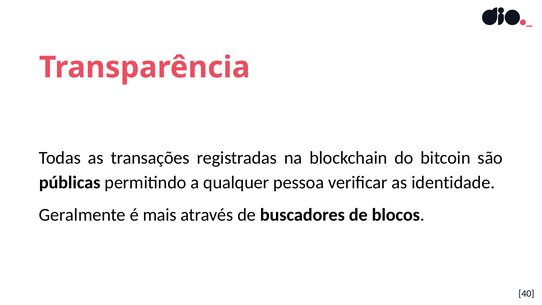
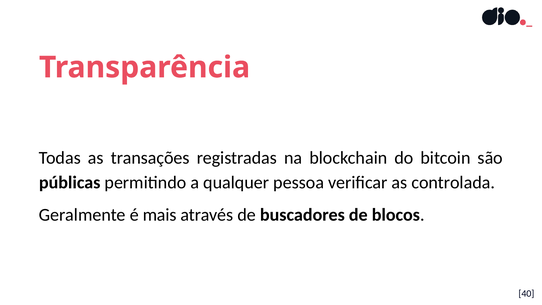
identidade: identidade -> controlada
